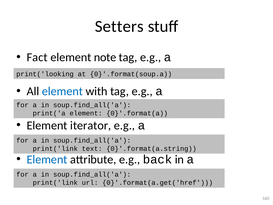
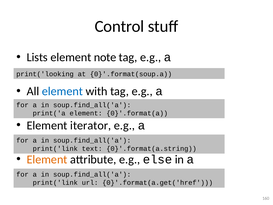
Setters: Setters -> Control
Fact: Fact -> Lists
Element at (47, 159) colour: blue -> orange
back: back -> else
